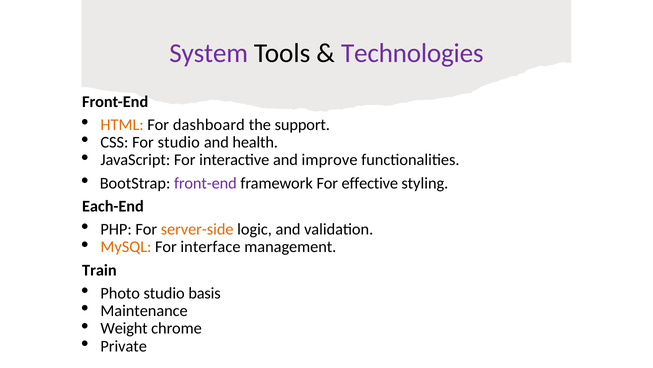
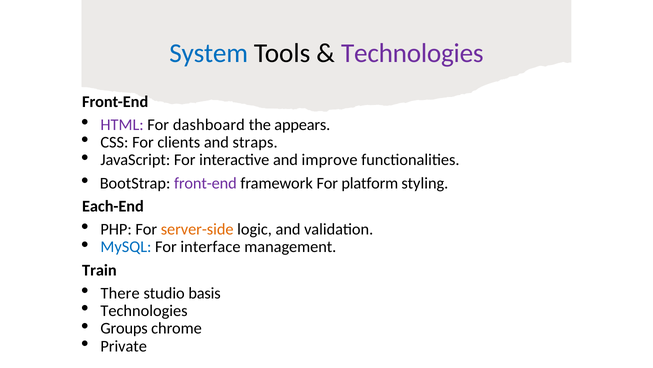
System colour: purple -> blue
HTML colour: orange -> purple
support: support -> appears
For studio: studio -> clients
health: health -> straps
effective: effective -> platform
MySQL colour: orange -> blue
Photo: Photo -> There
Maintenance at (144, 310): Maintenance -> Technologies
Weight: Weight -> Groups
